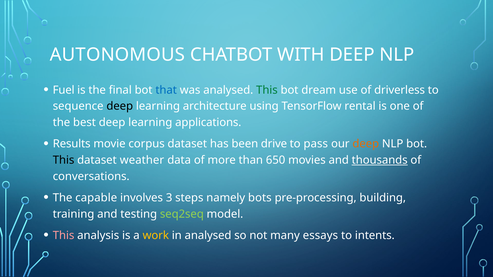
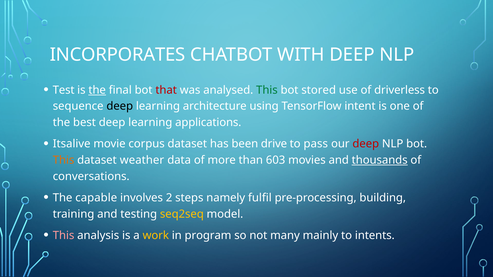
AUTONOMOUS: AUTONOMOUS -> INCORPORATES
Fuel: Fuel -> Test
the at (97, 90) underline: none -> present
that colour: blue -> red
dream: dream -> stored
rental: rental -> intent
Results: Results -> Itsalive
deep at (366, 144) colour: orange -> red
This at (64, 160) colour: black -> orange
650: 650 -> 603
3: 3 -> 2
bots: bots -> fulfil
seq2seq colour: light green -> yellow
in analysed: analysed -> program
essays: essays -> mainly
